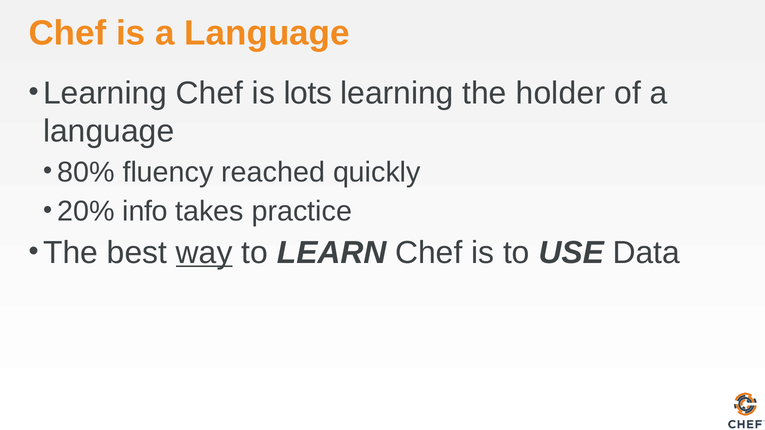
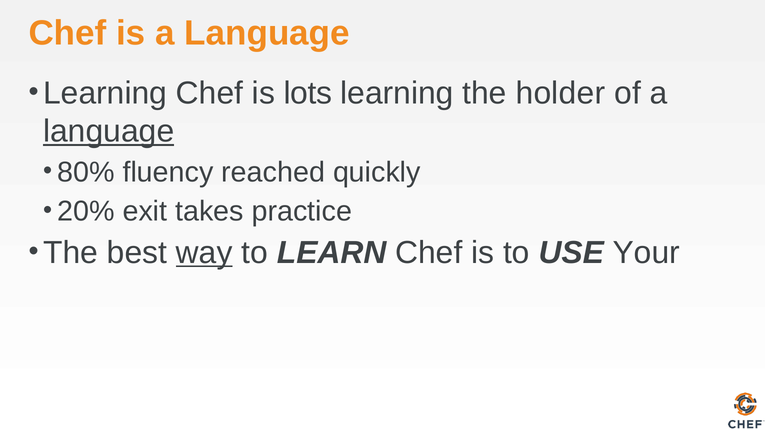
language at (109, 131) underline: none -> present
info: info -> exit
Data: Data -> Your
